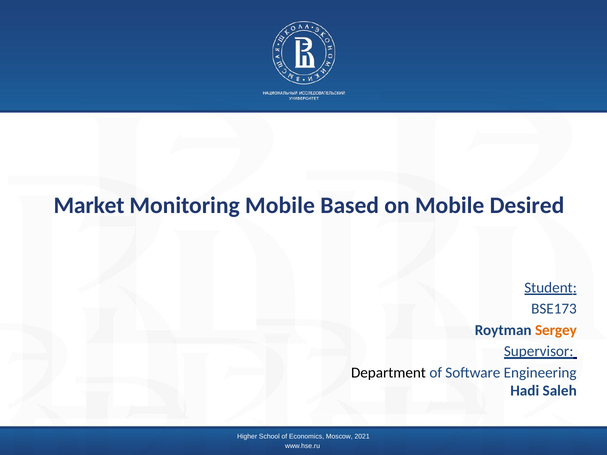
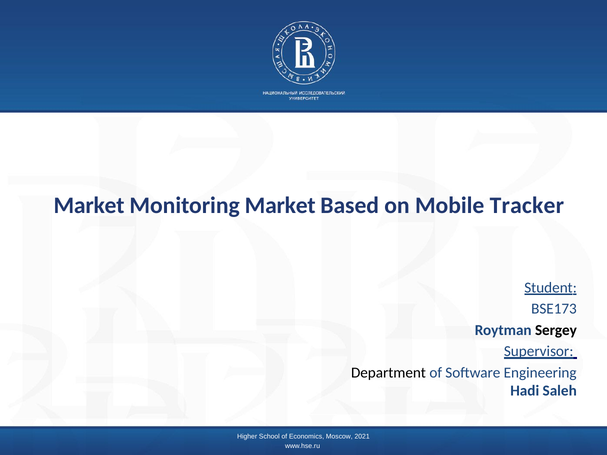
Monitoring Mobile: Mobile -> Market
Desired: Desired -> Tracker
Sergey colour: orange -> black
